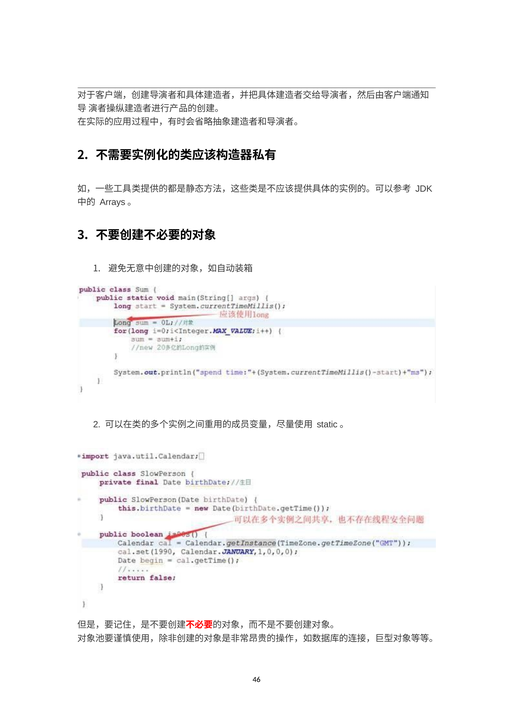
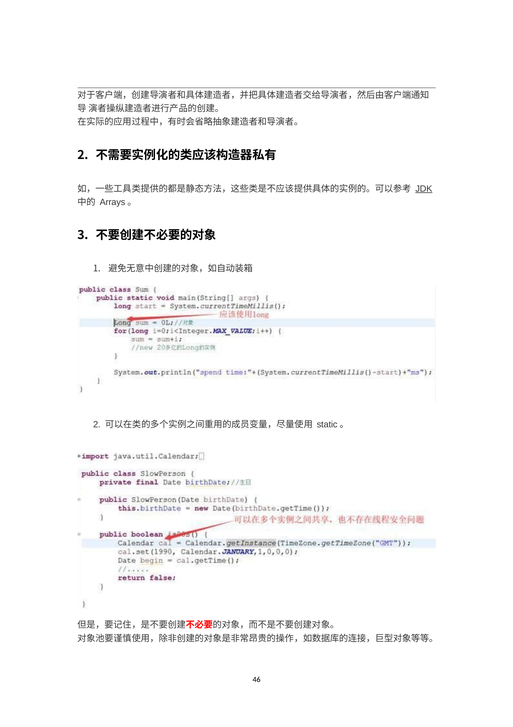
JDK underline: none -> present
